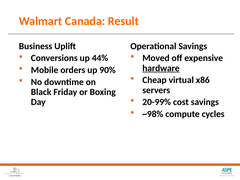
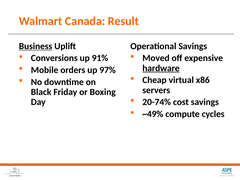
Business underline: none -> present
44%: 44% -> 91%
90%: 90% -> 97%
20-99%: 20-99% -> 20-74%
~98%: ~98% -> ~49%
